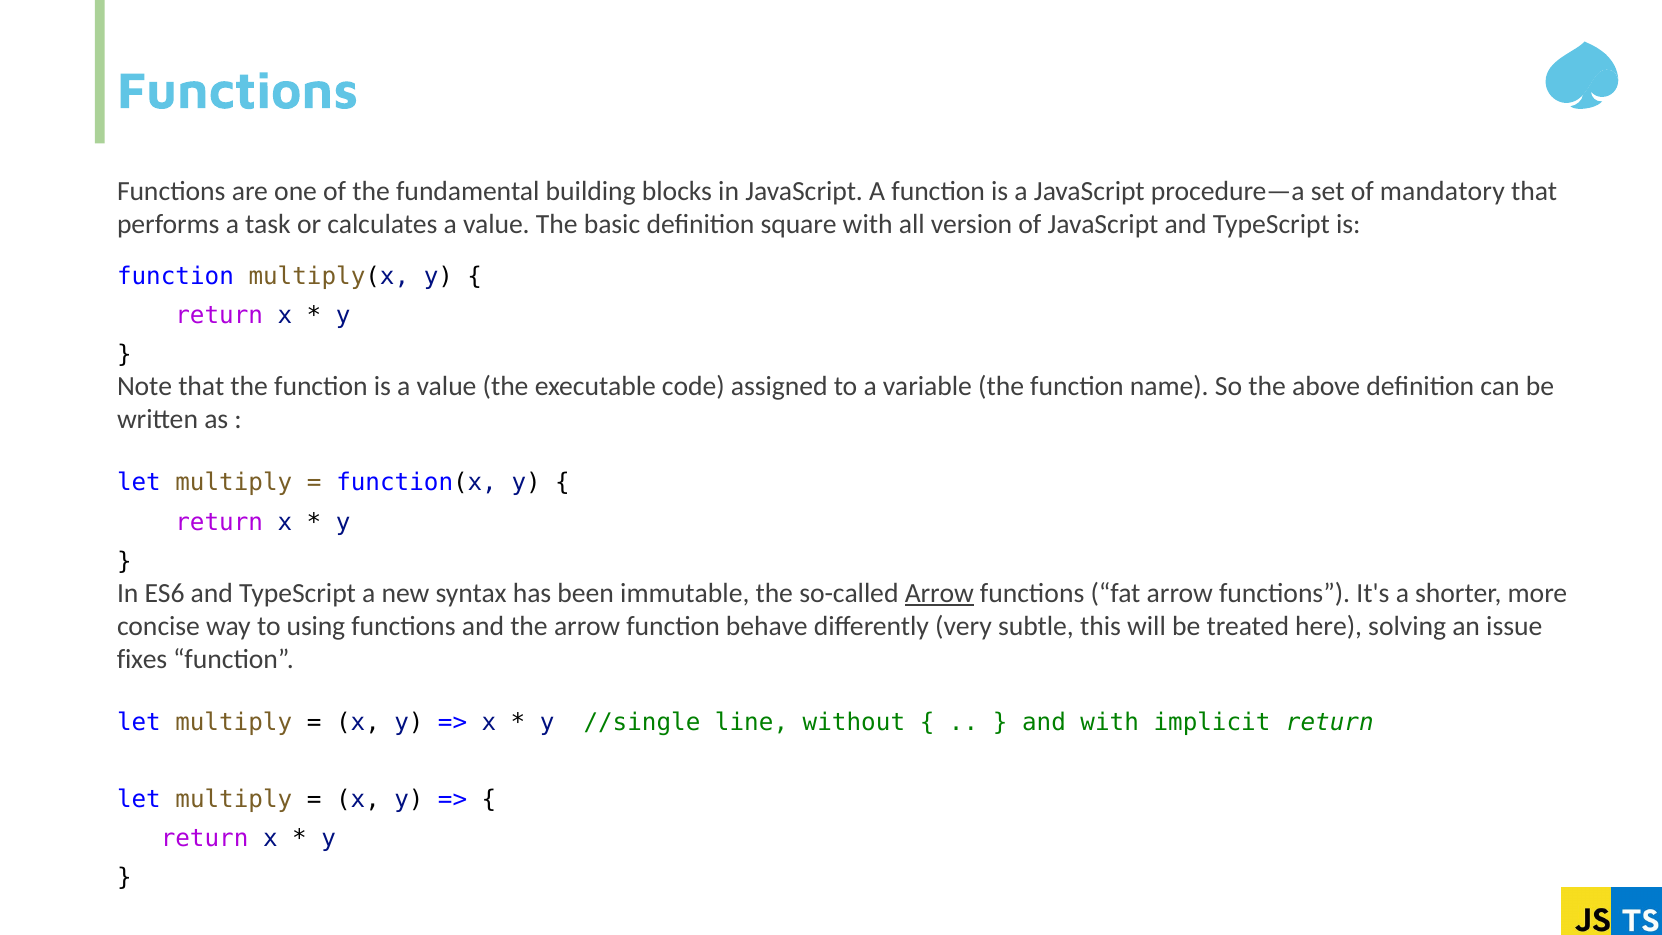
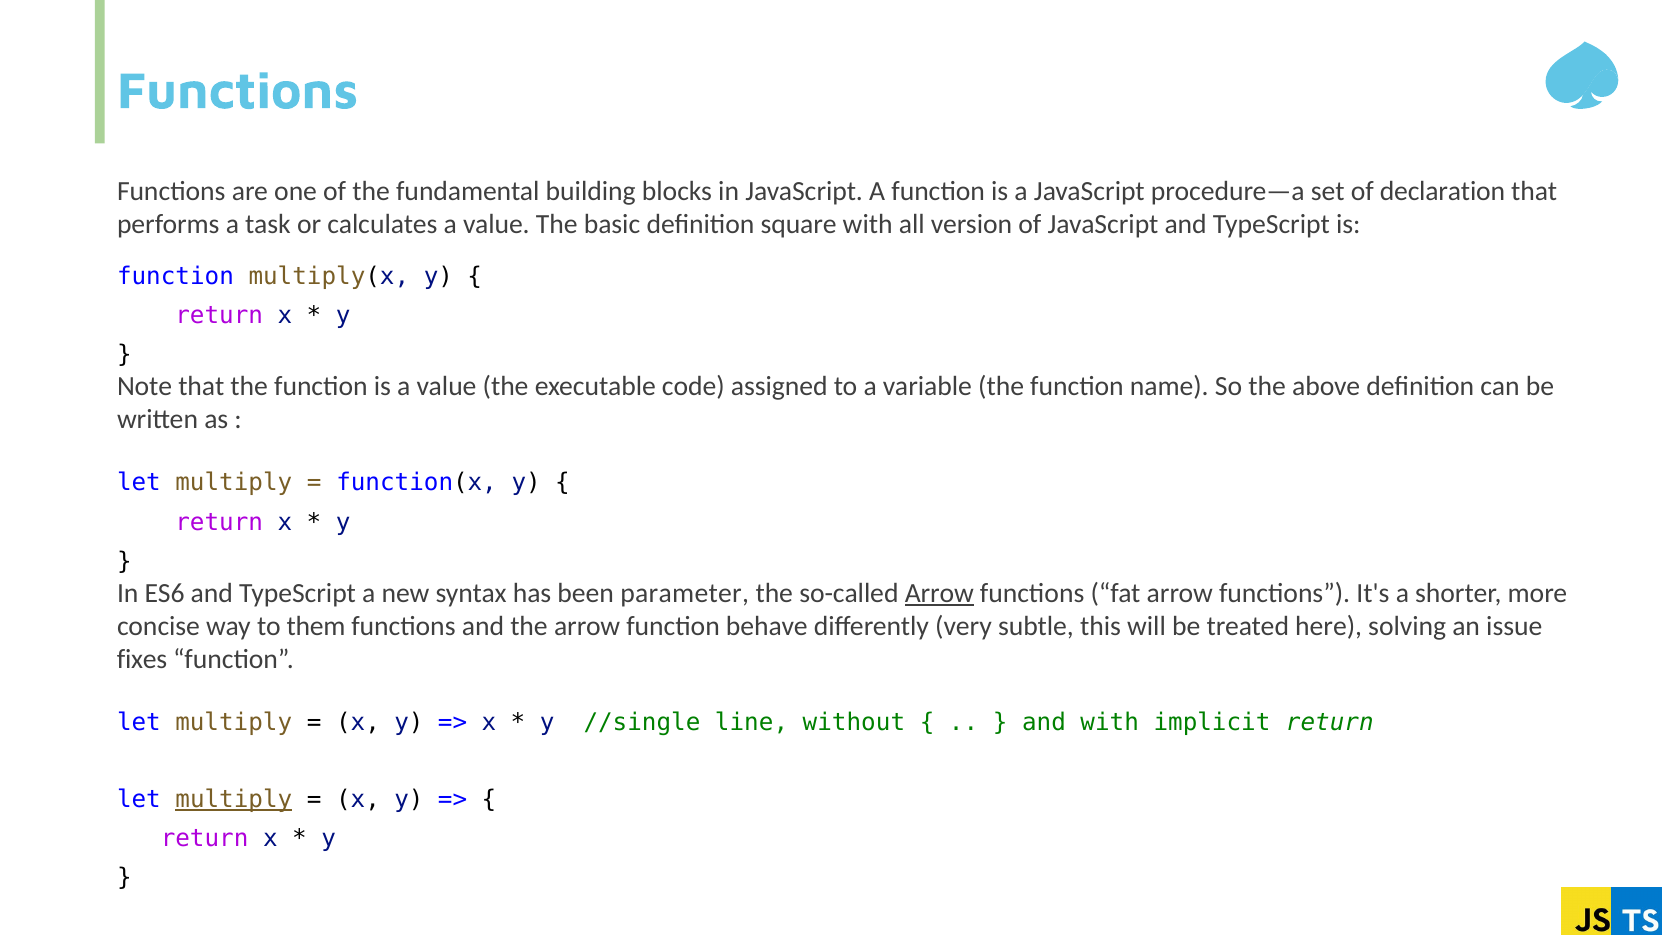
mandatory: mandatory -> declaration
immutable: immutable -> parameter
using: using -> them
multiply at (234, 800) underline: none -> present
